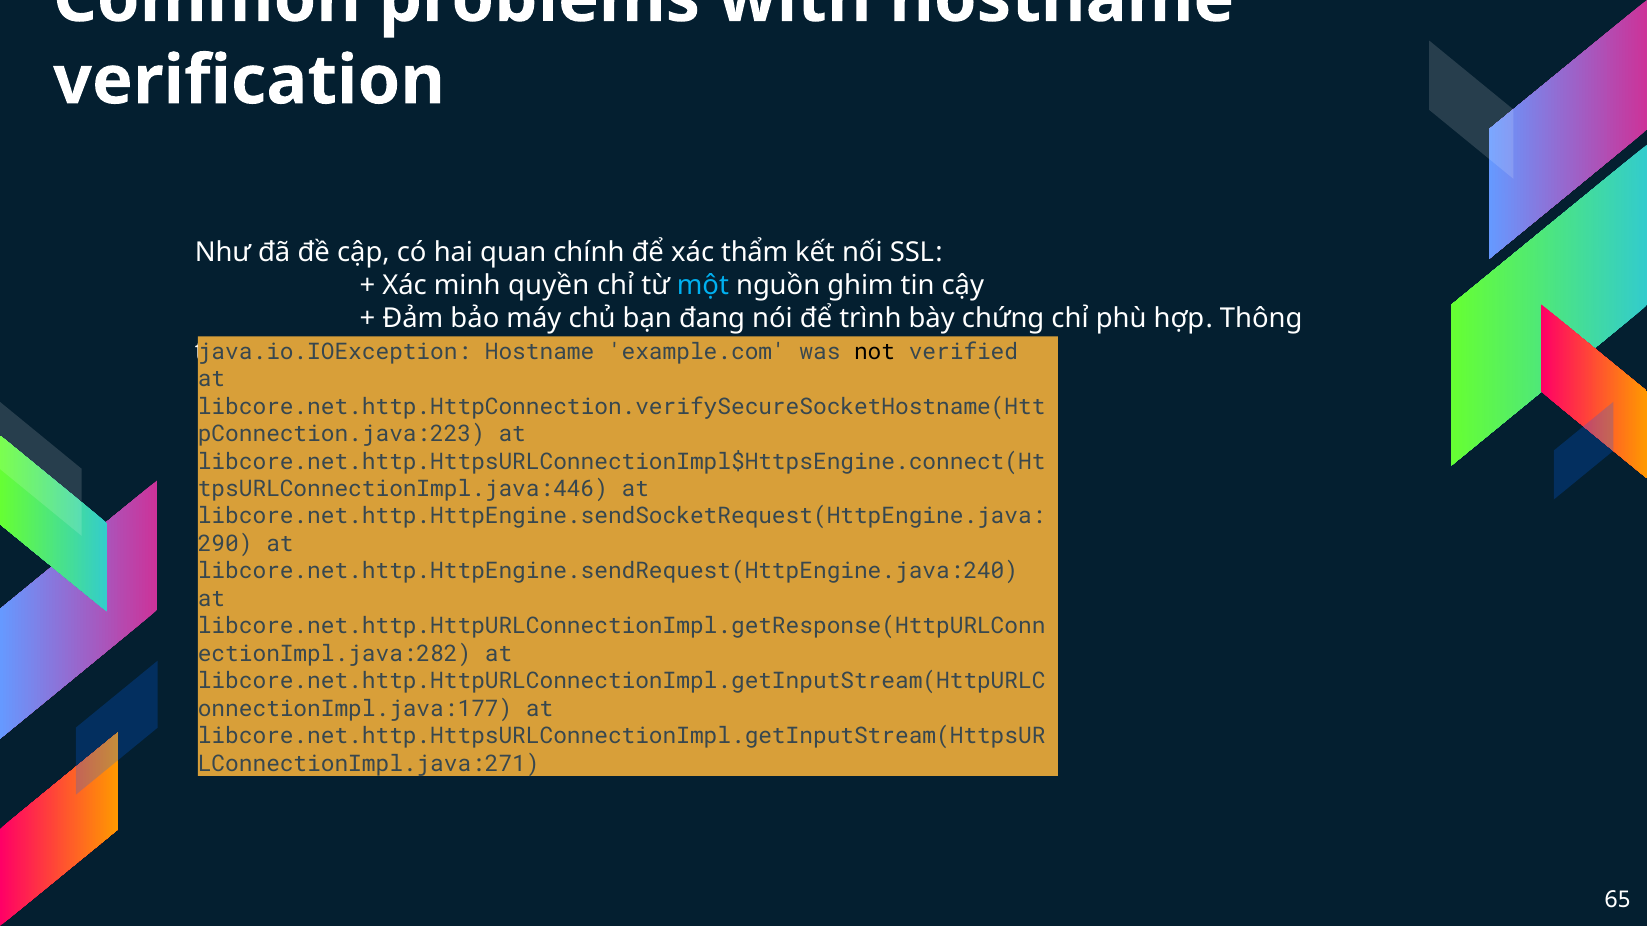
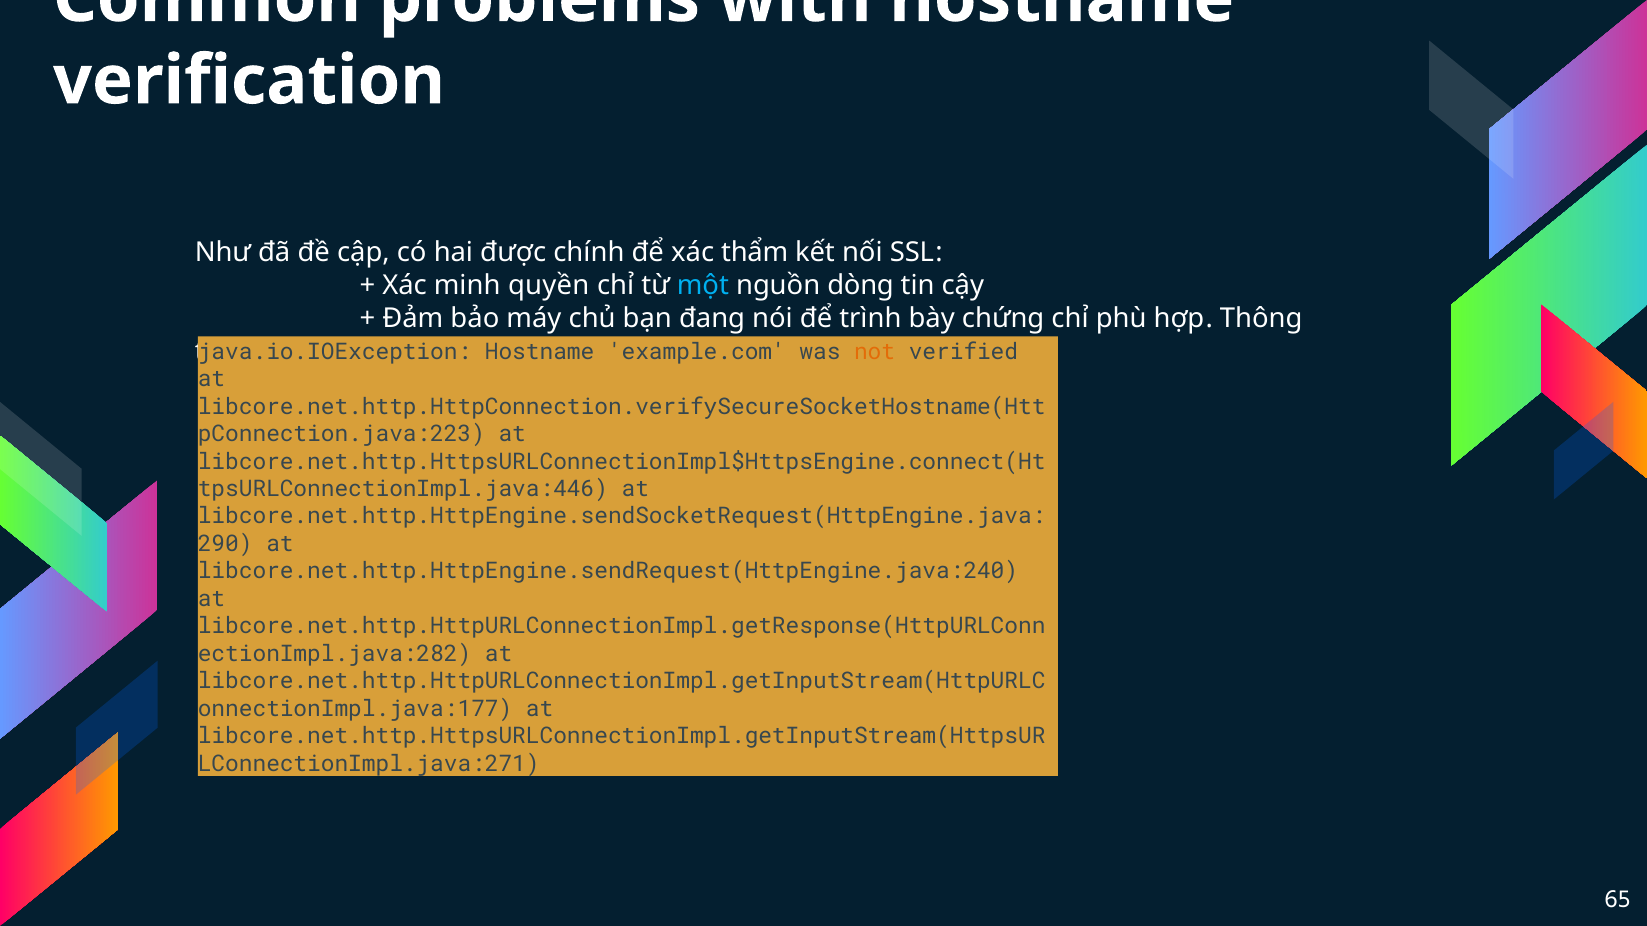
quan: quan -> được
ghim: ghim -> dòng
not colour: black -> orange
